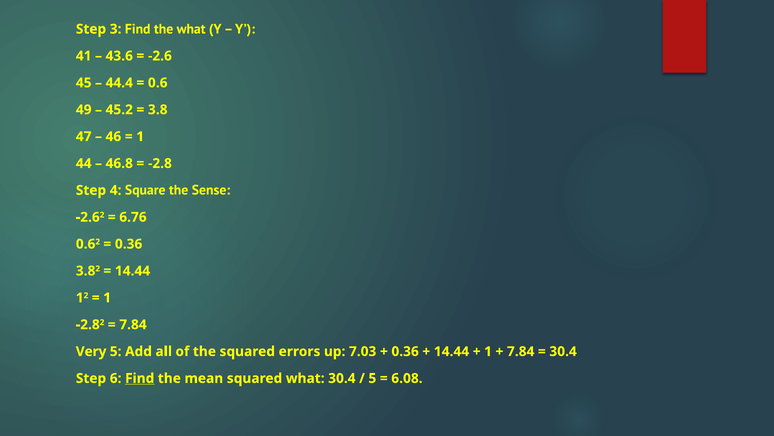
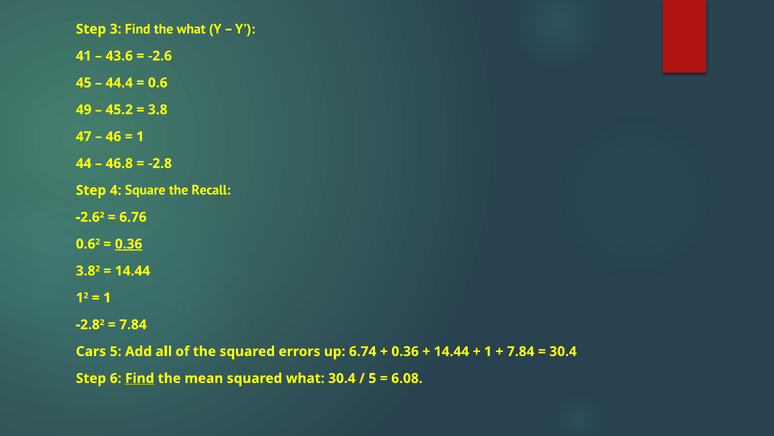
Sense: Sense -> Recall
0.36 at (129, 244) underline: none -> present
Very: Very -> Cars
7.03: 7.03 -> 6.74
